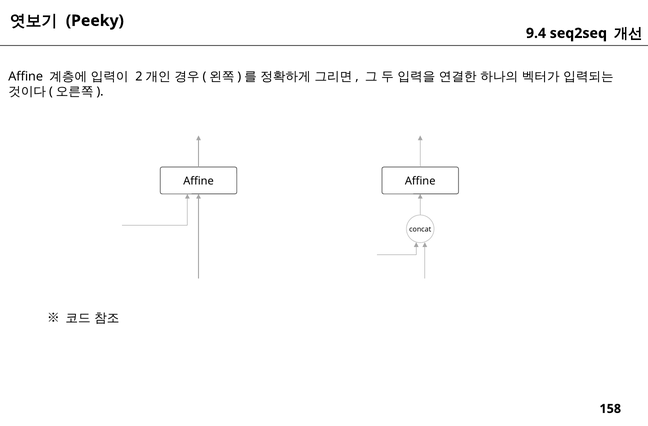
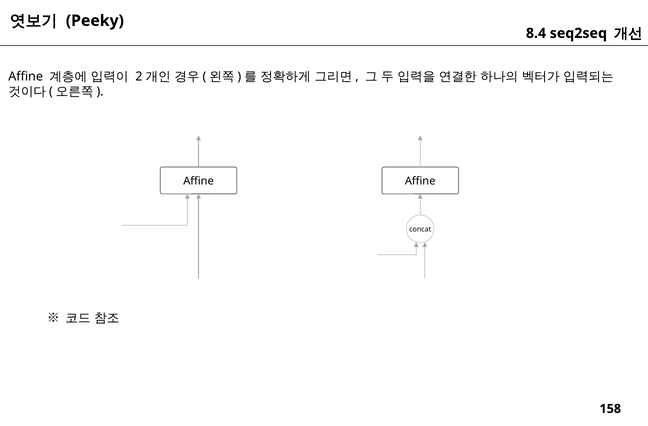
9.4: 9.4 -> 8.4
